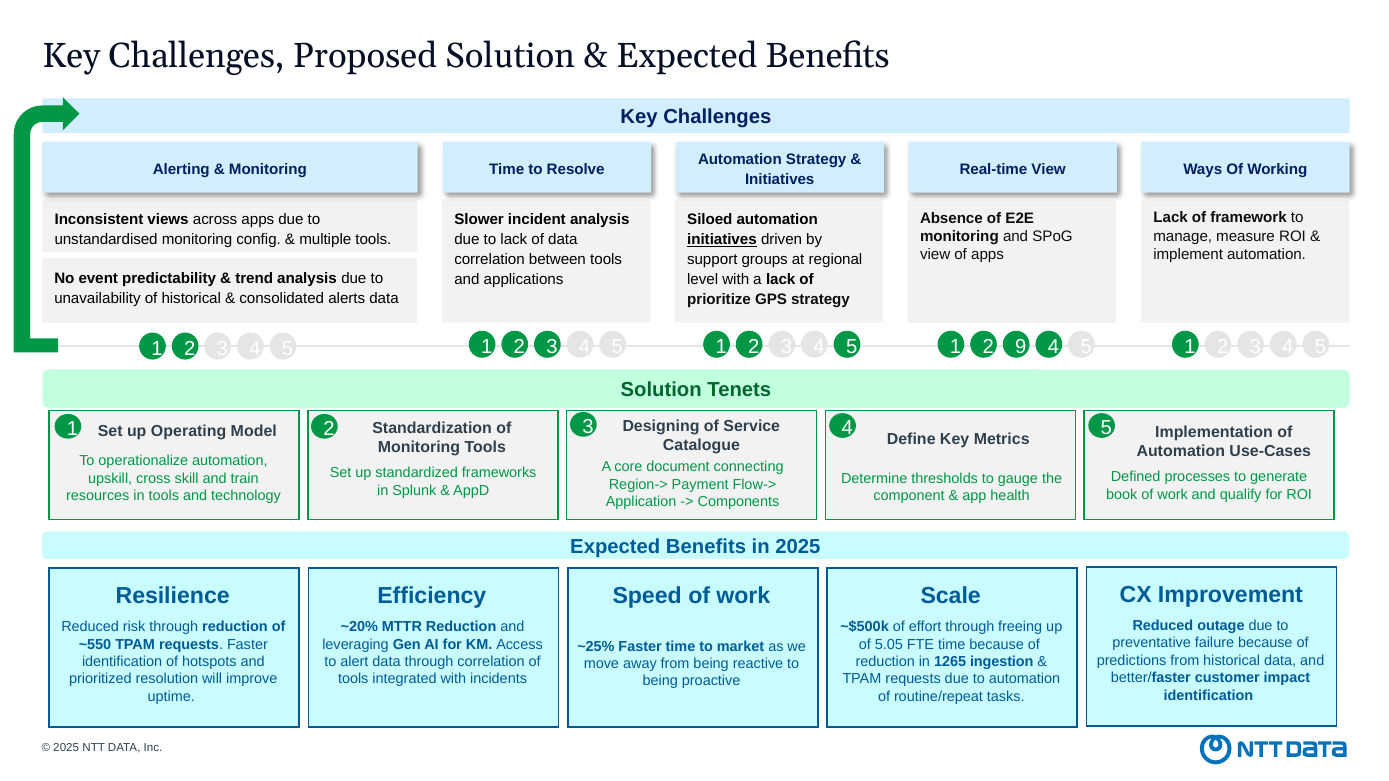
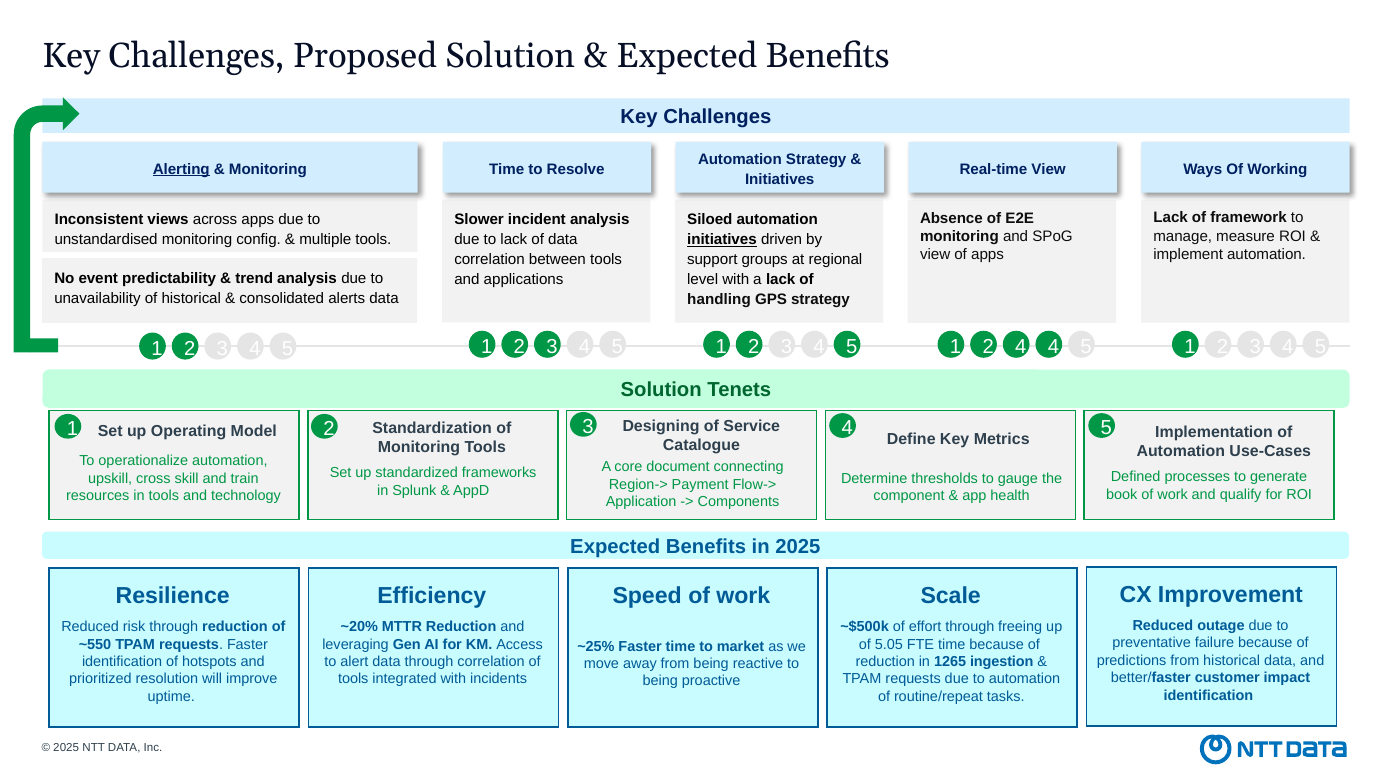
Alerting underline: none -> present
prioritize: prioritize -> handling
2 9: 9 -> 4
